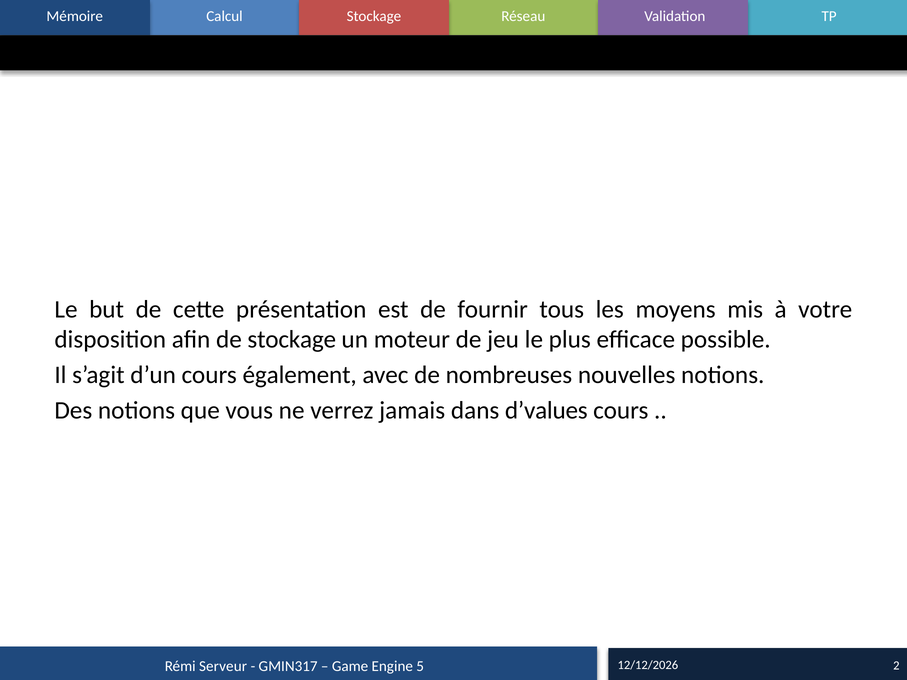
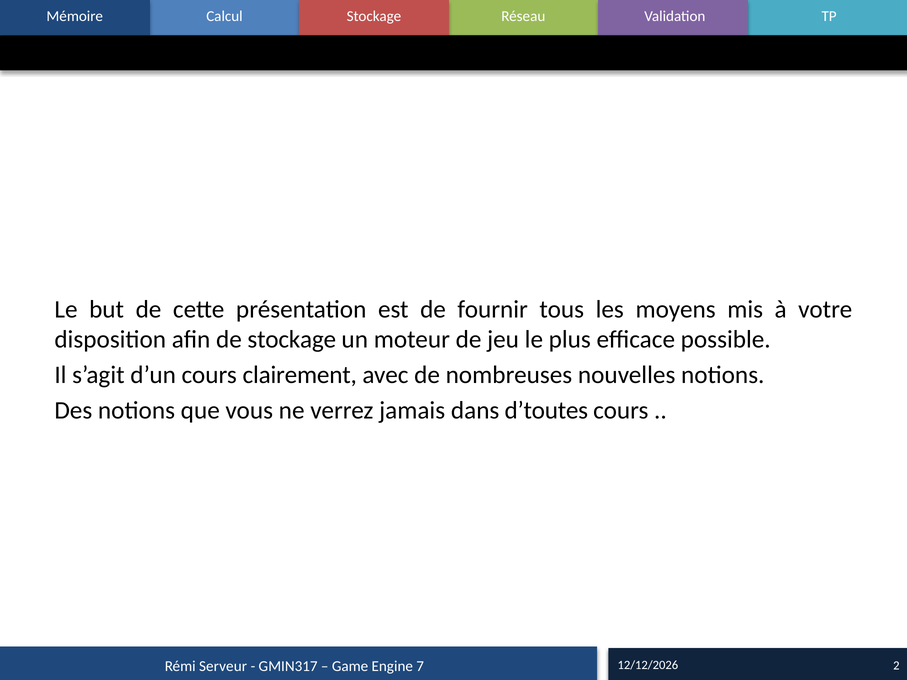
également: également -> clairement
d’values: d’values -> d’toutes
5: 5 -> 7
